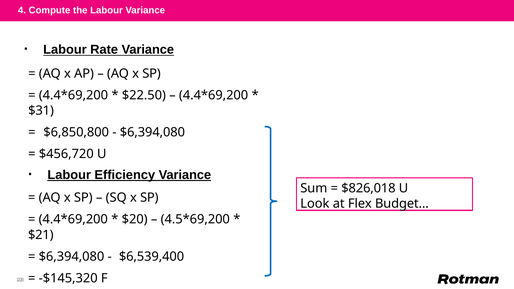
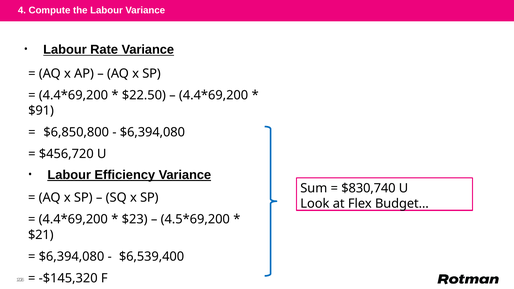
$31: $31 -> $91
$826,018: $826,018 -> $830,740
$20: $20 -> $23
